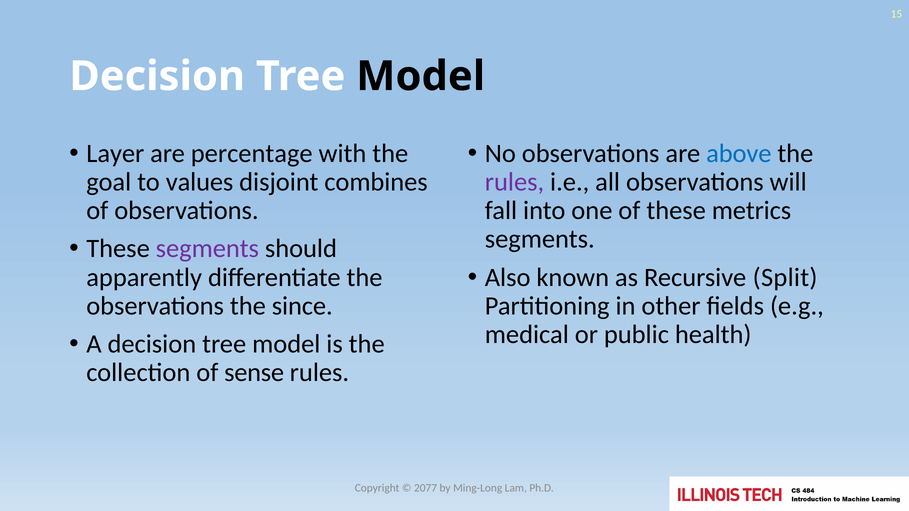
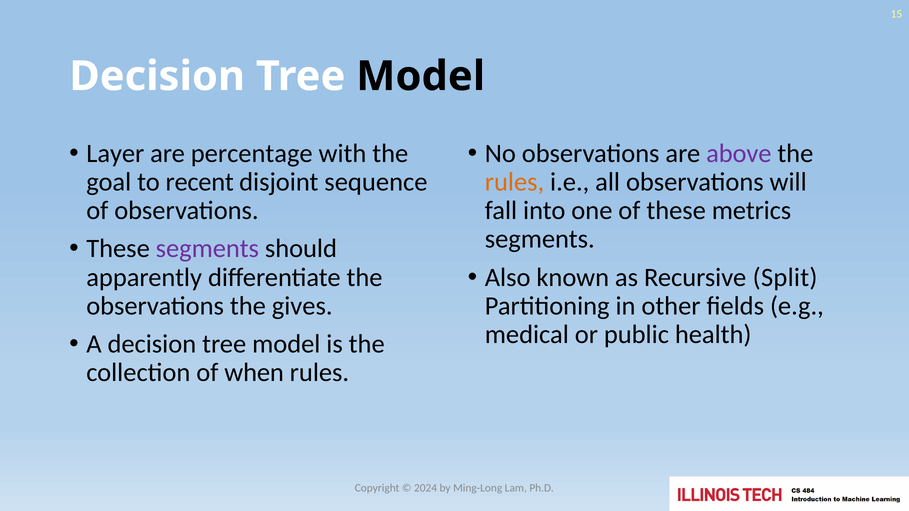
above colour: blue -> purple
values: values -> recent
combines: combines -> sequence
rules at (514, 182) colour: purple -> orange
since: since -> gives
sense: sense -> when
2077: 2077 -> 2024
